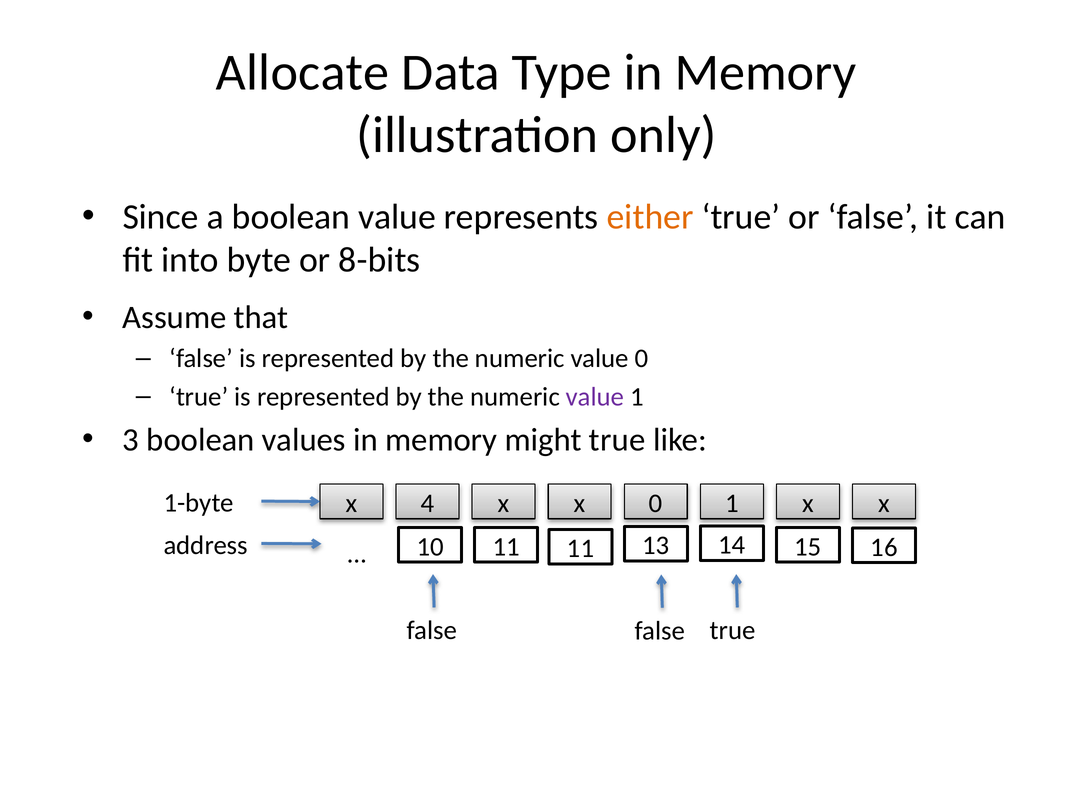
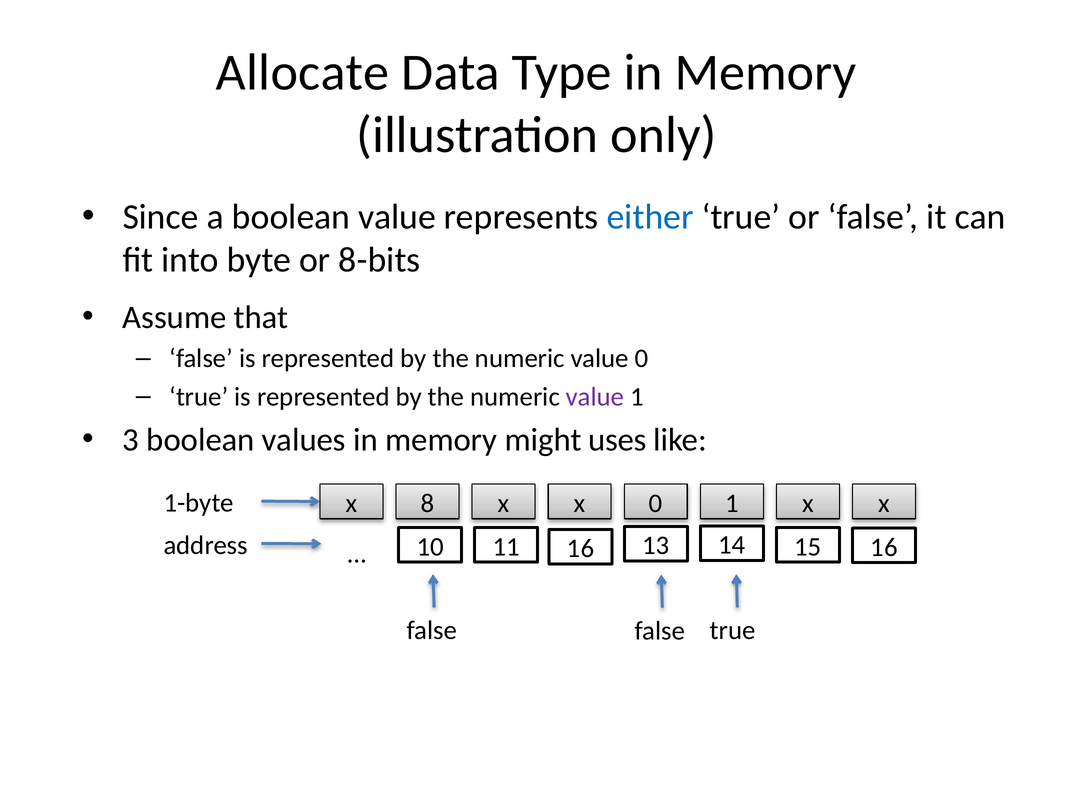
either colour: orange -> blue
might true: true -> uses
4: 4 -> 8
11 11: 11 -> 16
